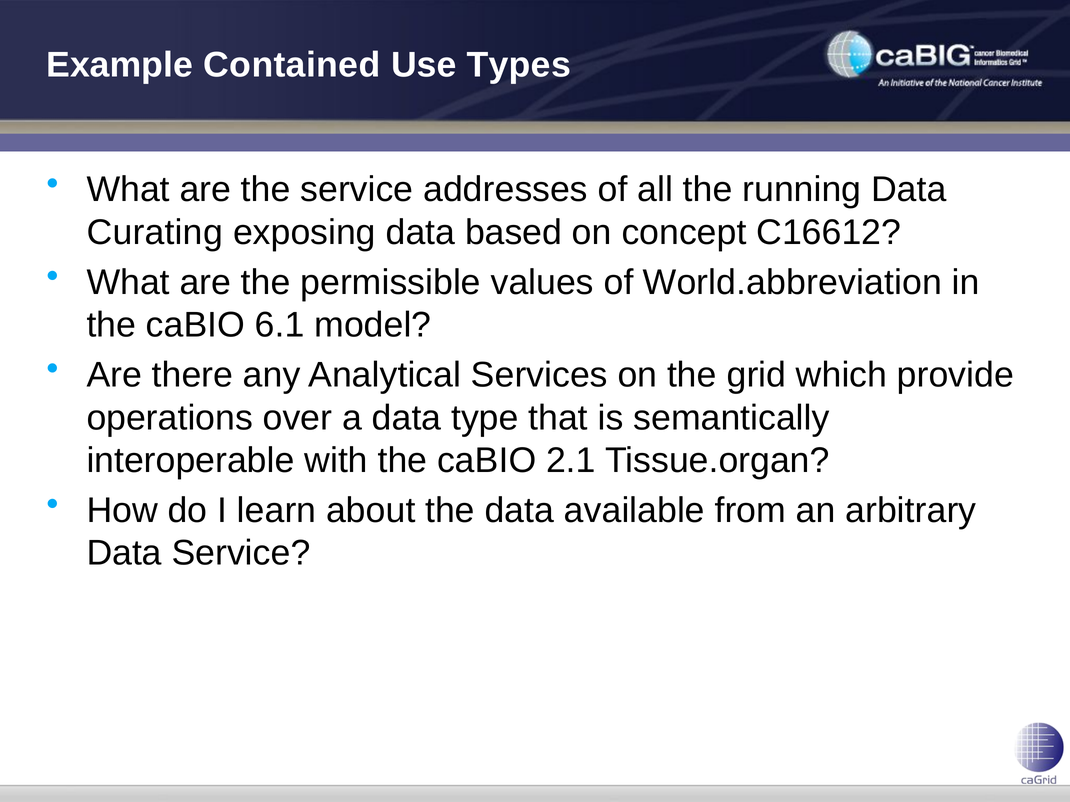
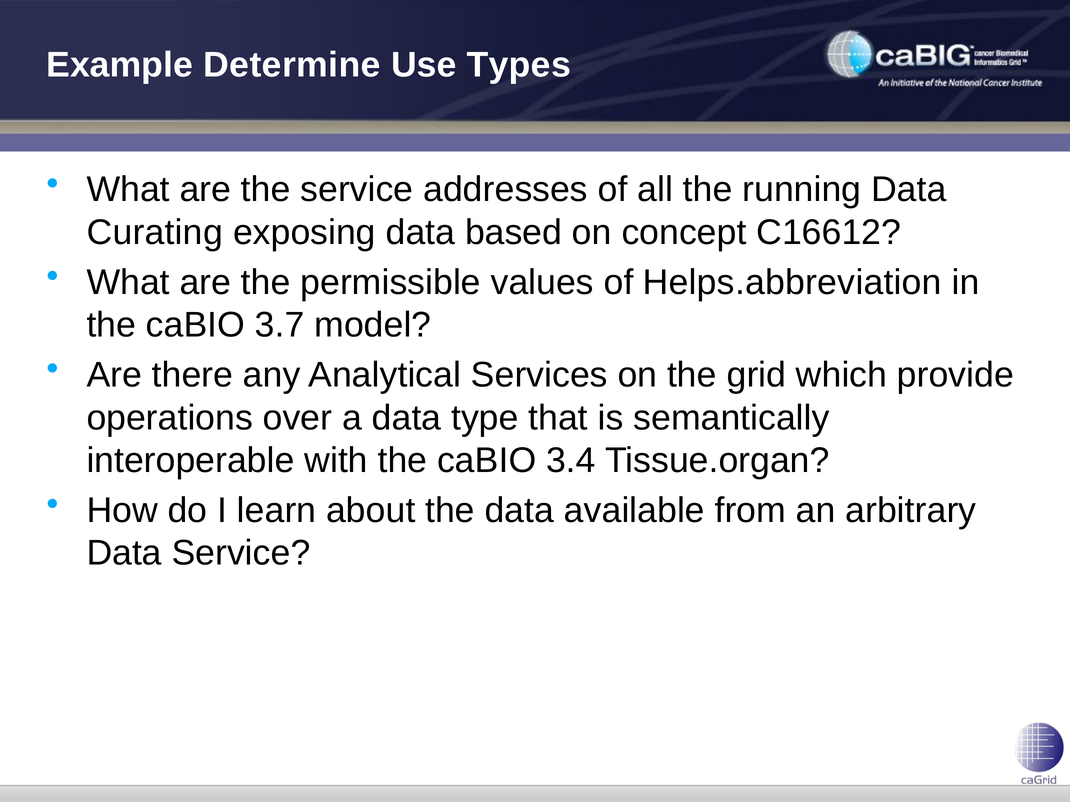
Contained: Contained -> Determine
World.abbreviation: World.abbreviation -> Helps.abbreviation
6.1: 6.1 -> 3.7
2.1: 2.1 -> 3.4
